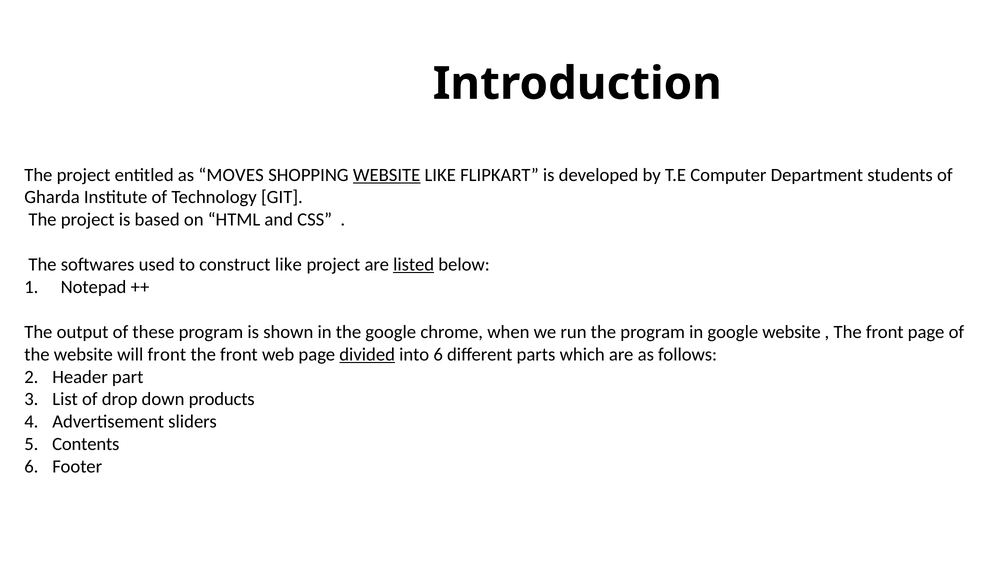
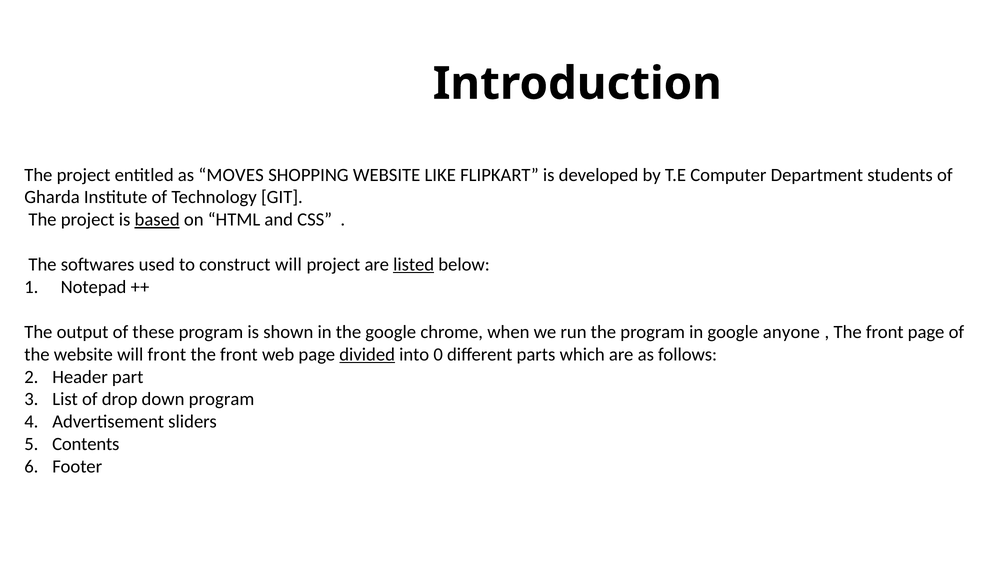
WEBSITE at (387, 175) underline: present -> none
based underline: none -> present
construct like: like -> will
google website: website -> anyone
into 6: 6 -> 0
down products: products -> program
